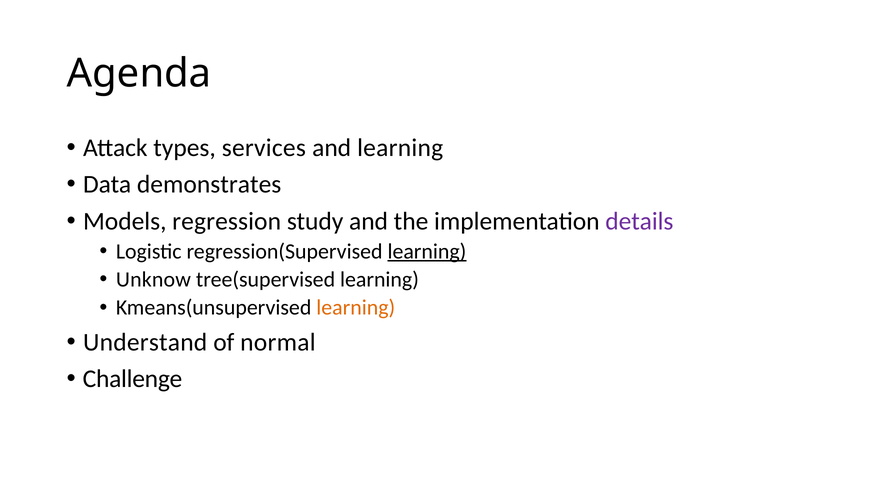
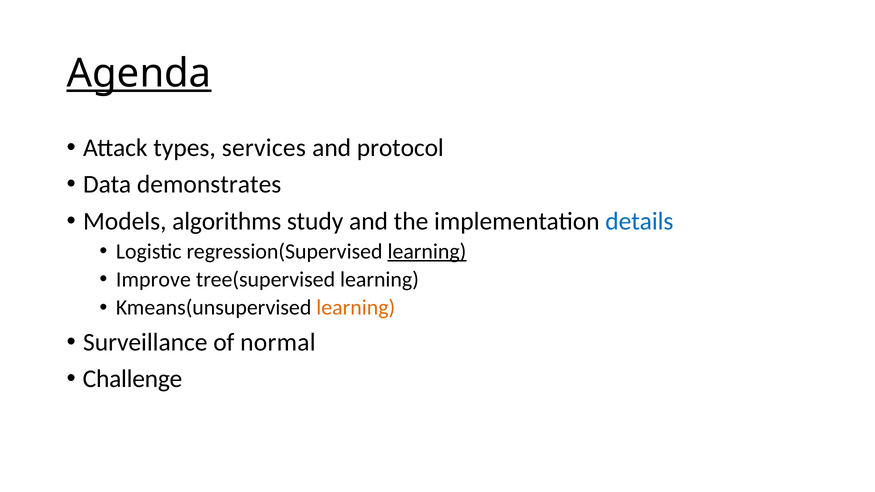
Agenda underline: none -> present
and learning: learning -> protocol
regression: regression -> algorithms
details colour: purple -> blue
Unknow: Unknow -> Improve
Understand: Understand -> Surveillance
